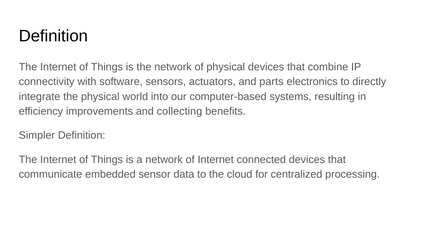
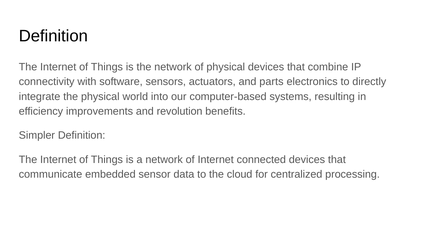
collecting: collecting -> revolution
